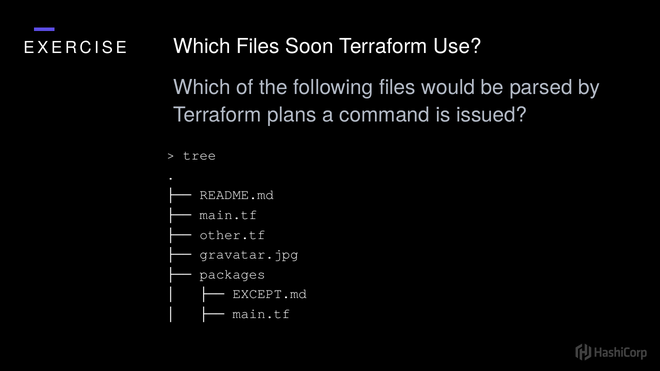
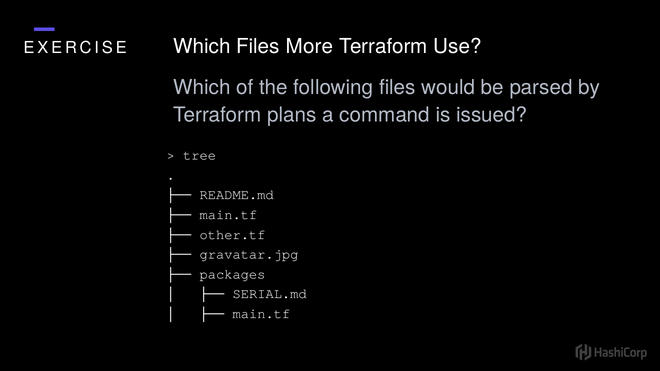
Soon: Soon -> More
EXCEPT.md: EXCEPT.md -> SERIAL.md
